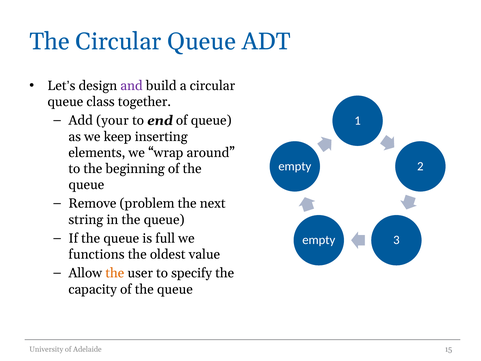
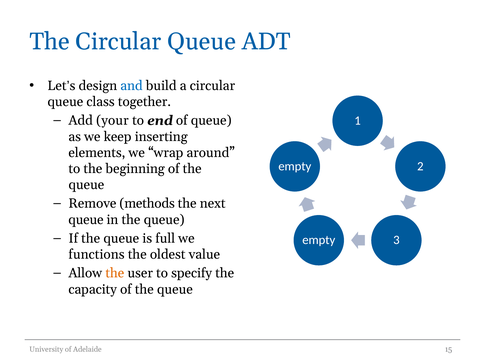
and colour: purple -> blue
problem: problem -> methods
string at (86, 219): string -> queue
